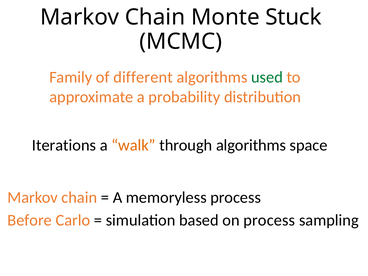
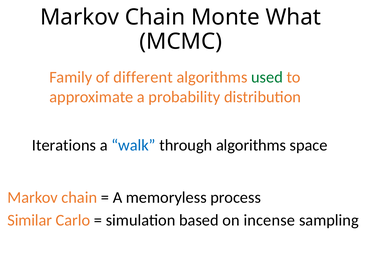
Stuck: Stuck -> What
walk colour: orange -> blue
Before: Before -> Similar
on process: process -> incense
